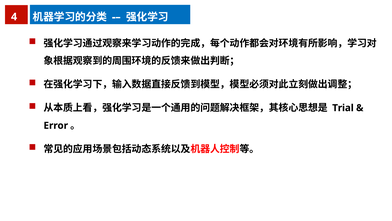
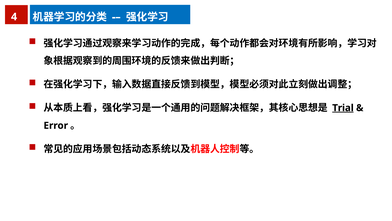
Trial underline: none -> present
